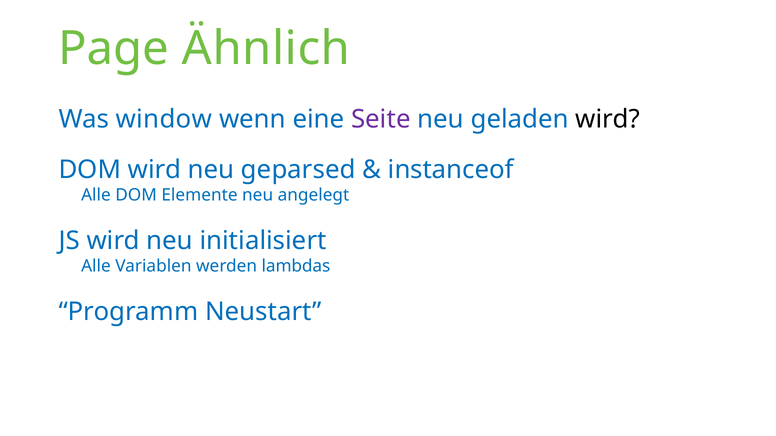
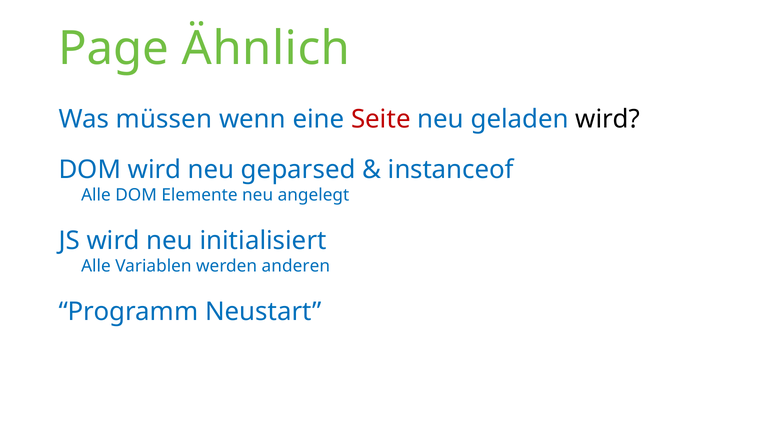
window: window -> müssen
Seite colour: purple -> red
lambdas: lambdas -> anderen
